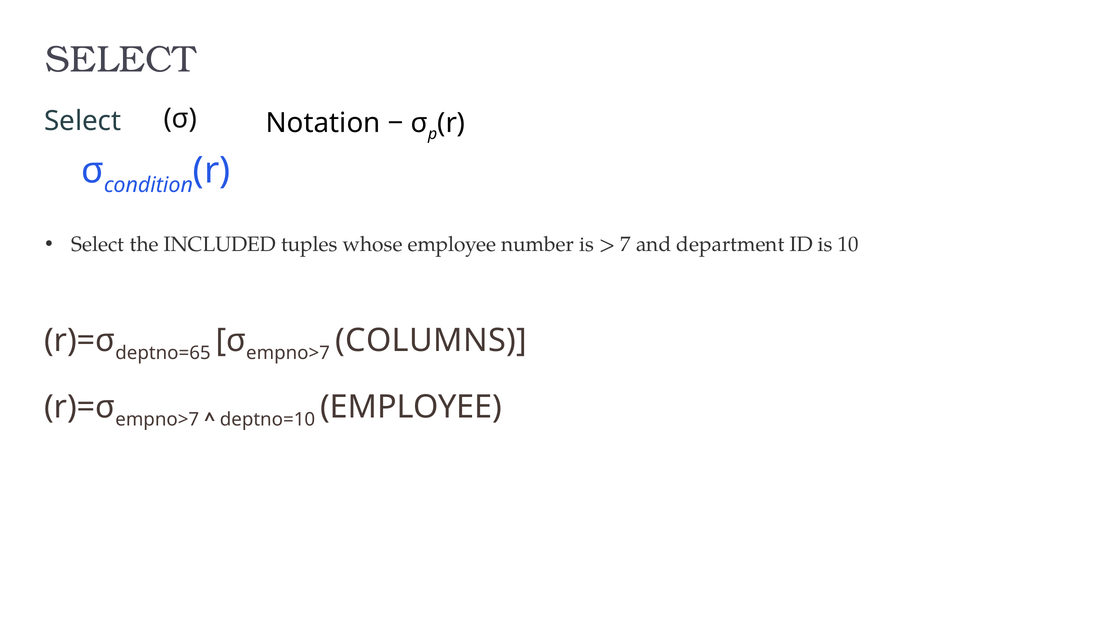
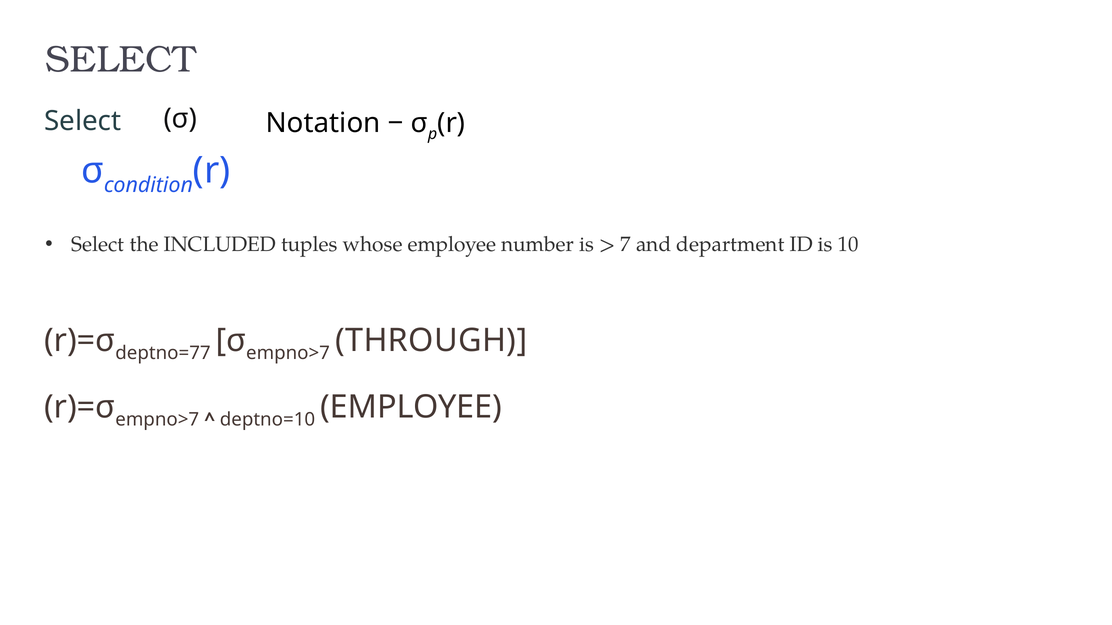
deptno=65: deptno=65 -> deptno=77
COLUMNS: COLUMNS -> THROUGH
